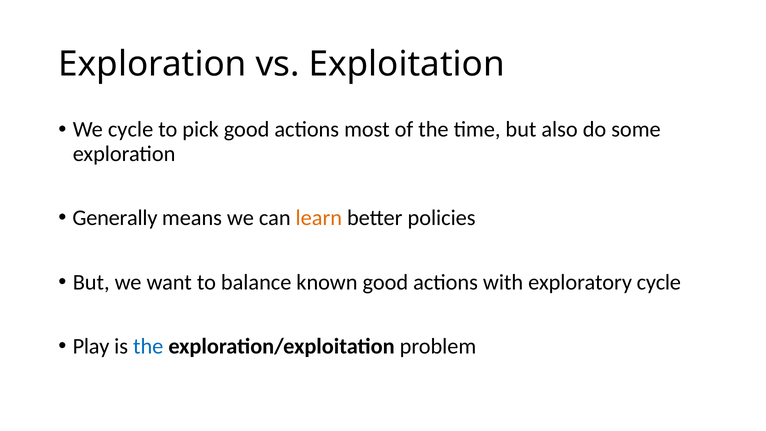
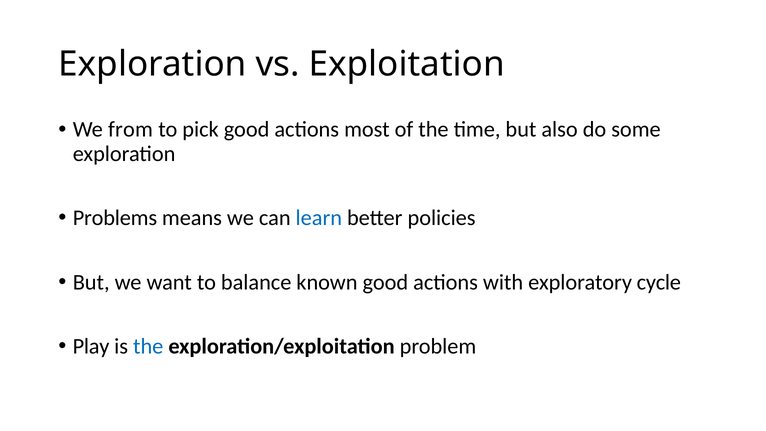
We cycle: cycle -> from
Generally: Generally -> Problems
learn colour: orange -> blue
